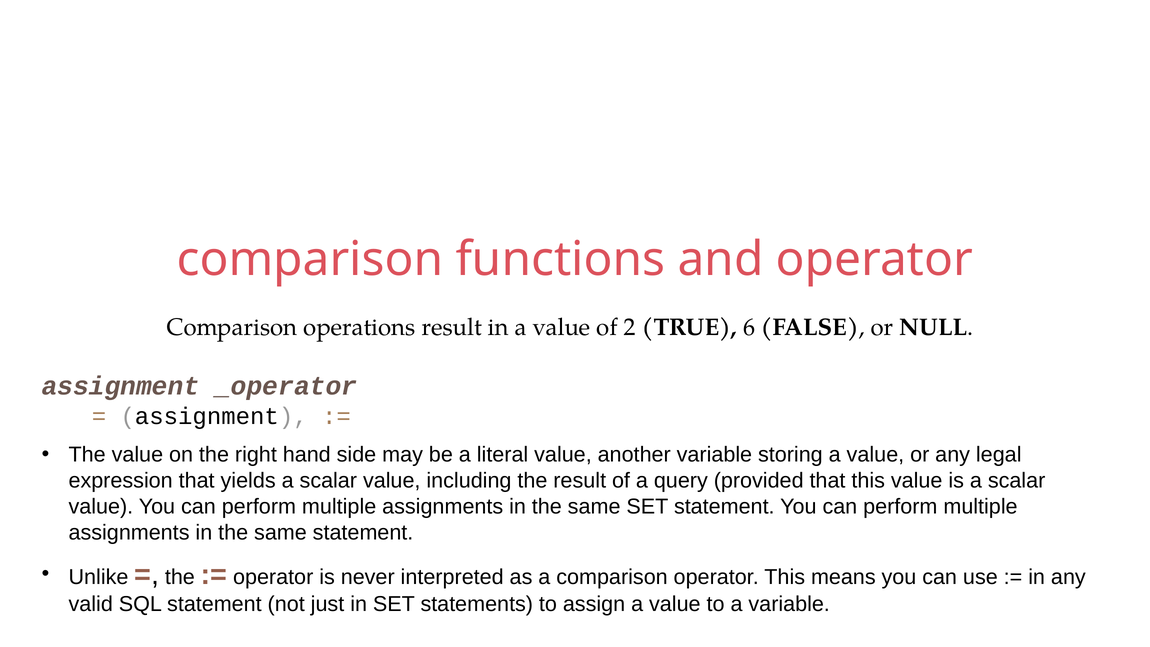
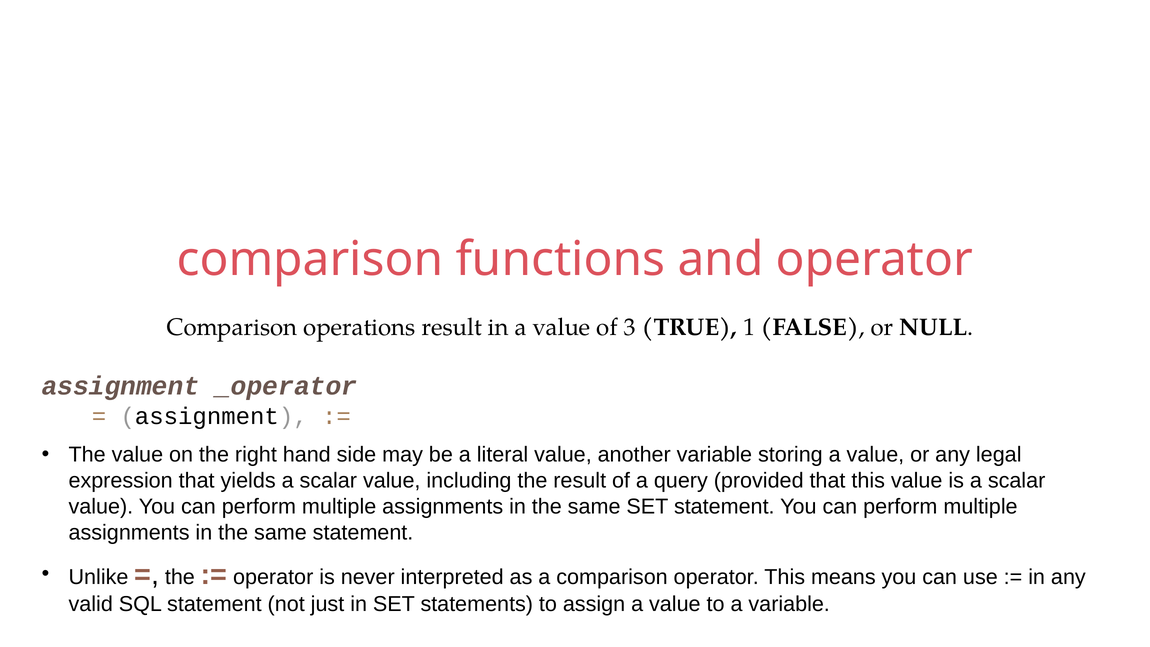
2: 2 -> 3
6: 6 -> 1
